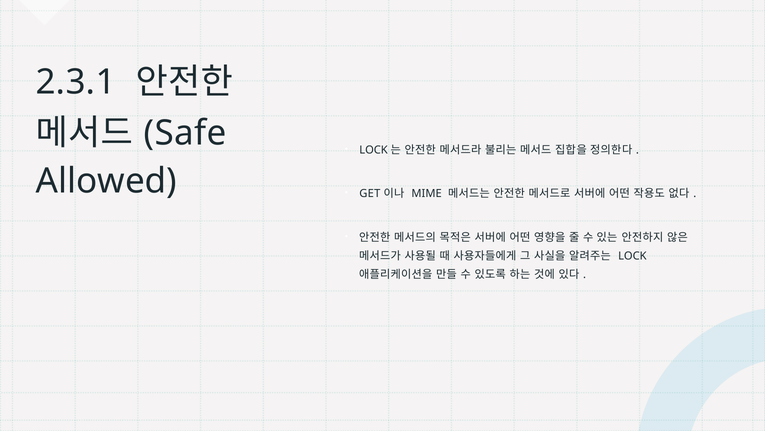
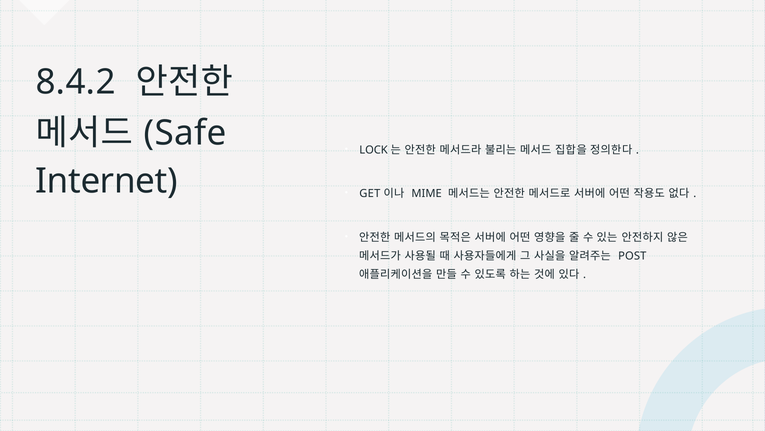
2.3.1: 2.3.1 -> 8.4.2
Allowed: Allowed -> Internet
LOCK at (632, 256): LOCK -> POST
